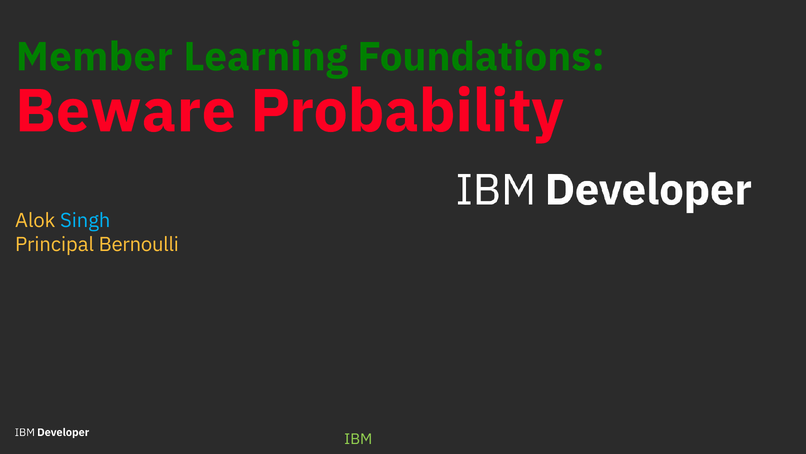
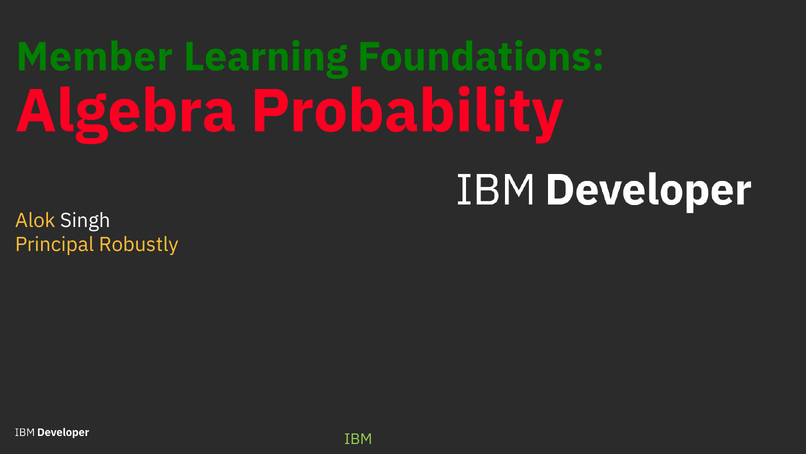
Beware: Beware -> Algebra
Singh colour: light blue -> white
Bernoulli: Bernoulli -> Robustly
